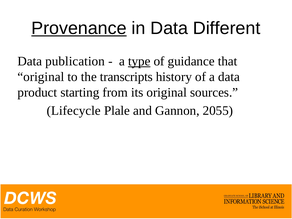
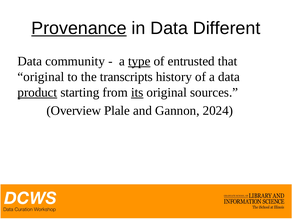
publication: publication -> community
guidance: guidance -> entrusted
product underline: none -> present
its underline: none -> present
Lifecycle: Lifecycle -> Overview
2055: 2055 -> 2024
